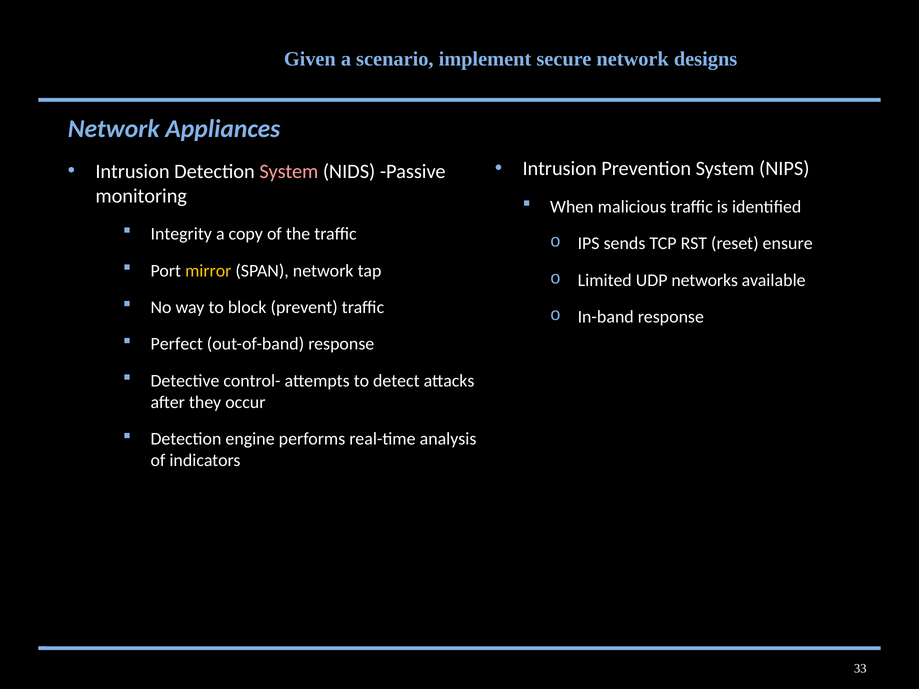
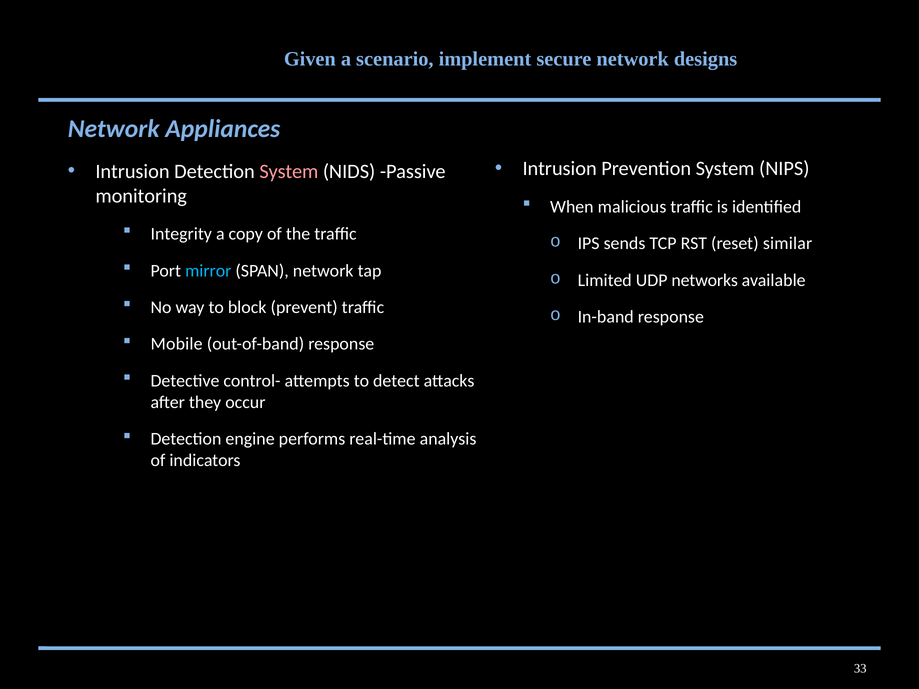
ensure: ensure -> similar
mirror colour: yellow -> light blue
Perfect: Perfect -> Mobile
